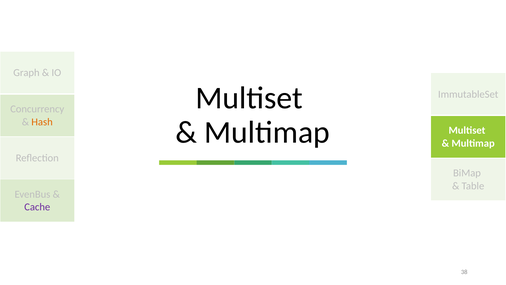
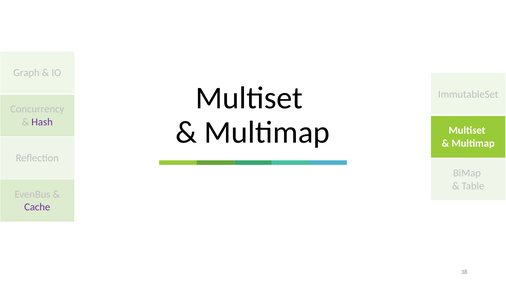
Hash colour: orange -> purple
